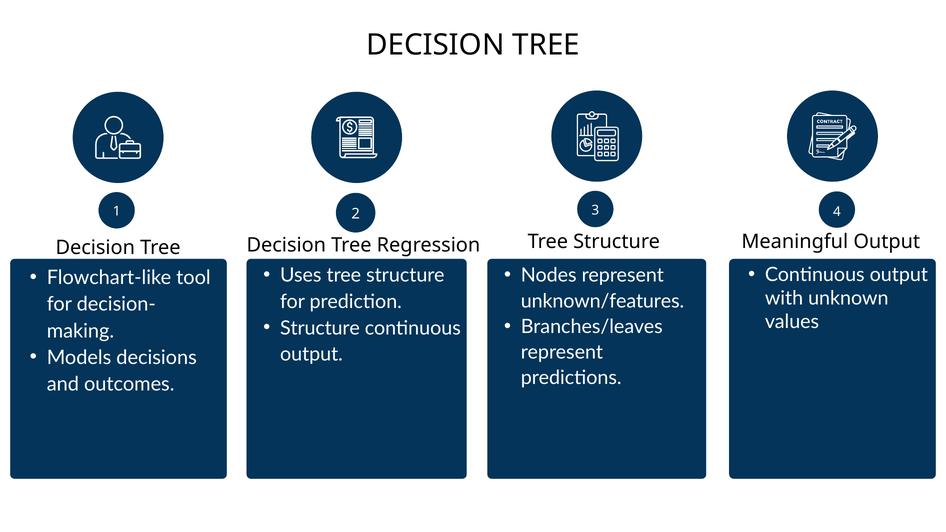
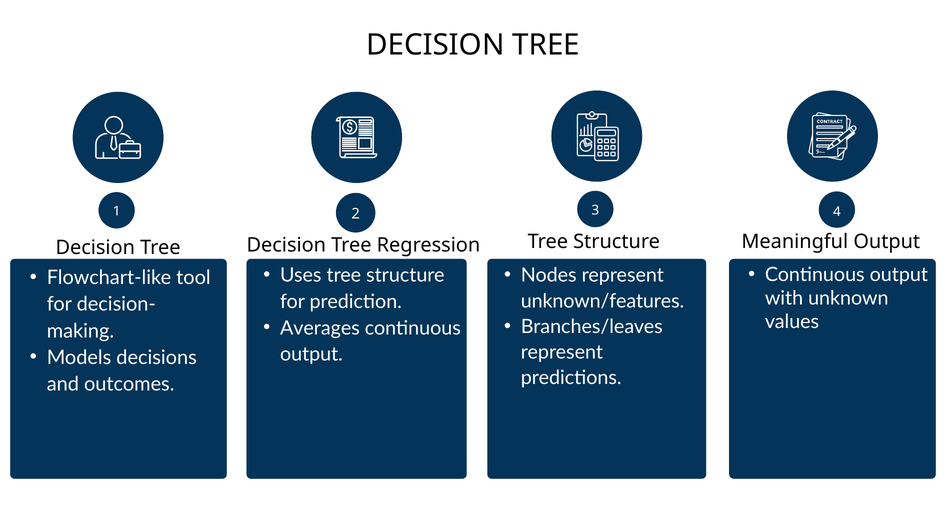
Structure at (320, 328): Structure -> Averages
